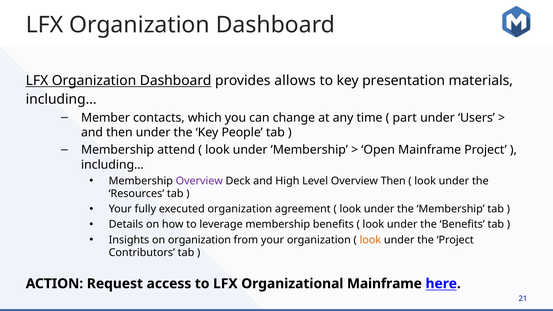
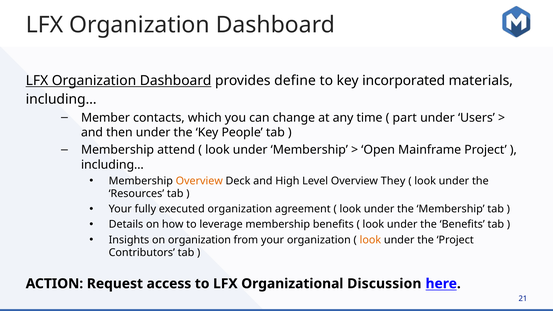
allows: allows -> define
presentation: presentation -> incorporated
Overview at (199, 181) colour: purple -> orange
Overview Then: Then -> They
Organizational Mainframe: Mainframe -> Discussion
